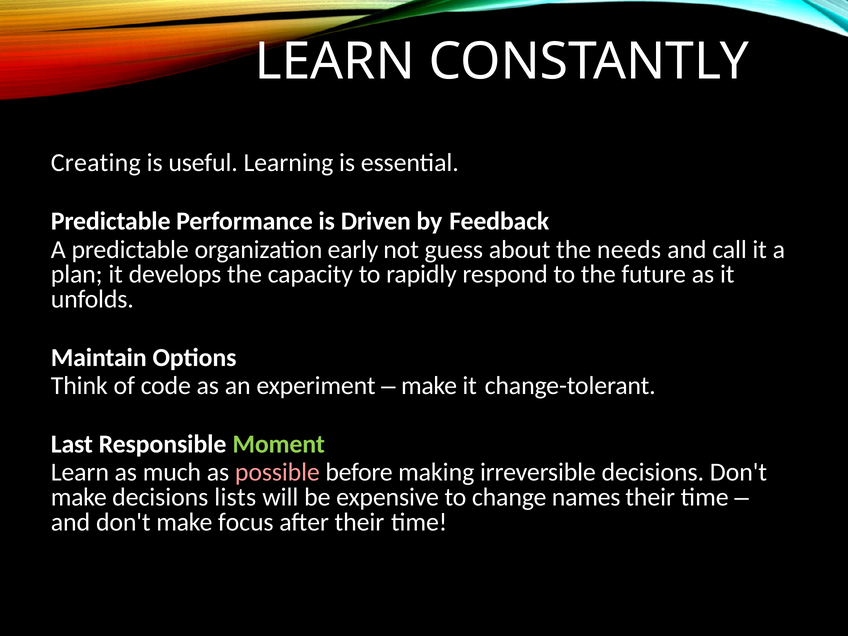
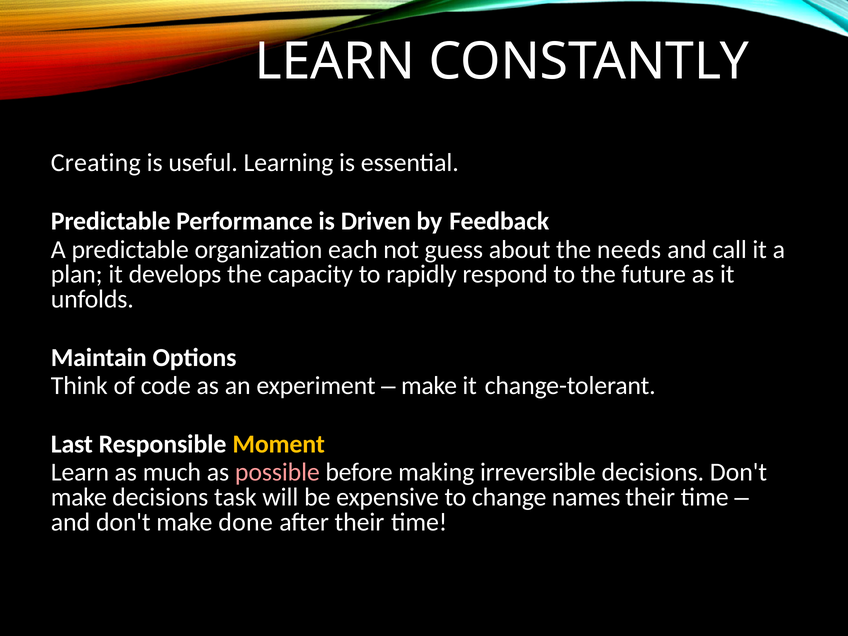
early: early -> each
Moment colour: light green -> yellow
lists: lists -> task
focus: focus -> done
